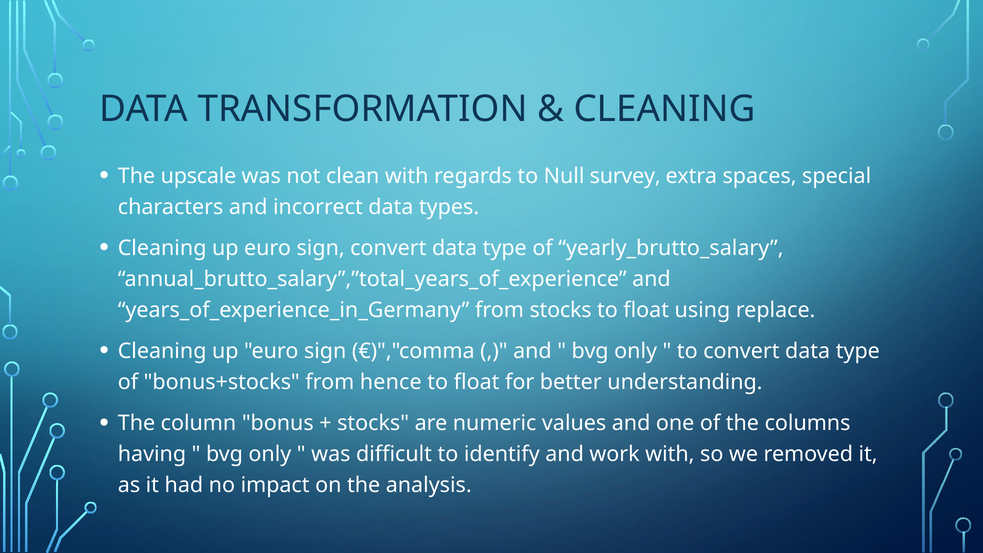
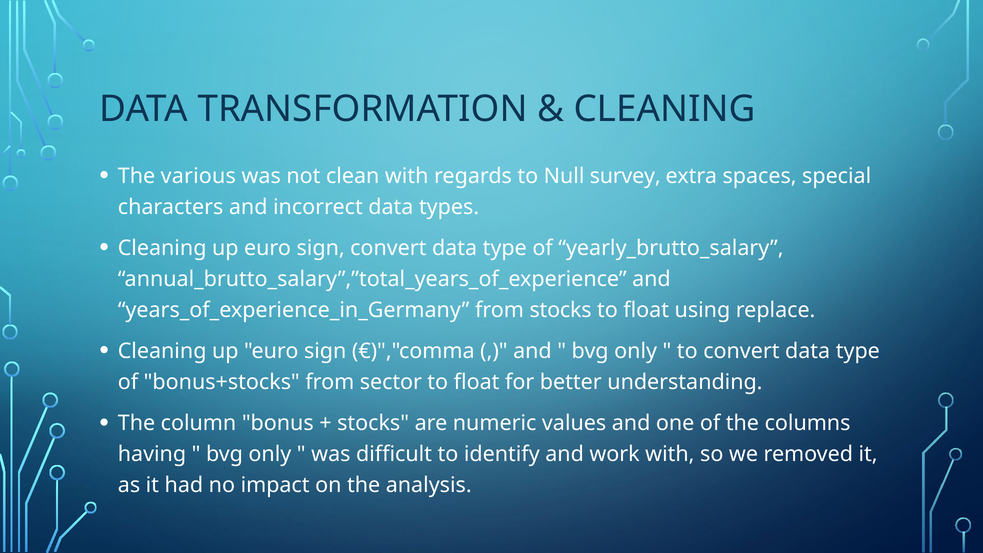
upscale: upscale -> various
hence: hence -> sector
